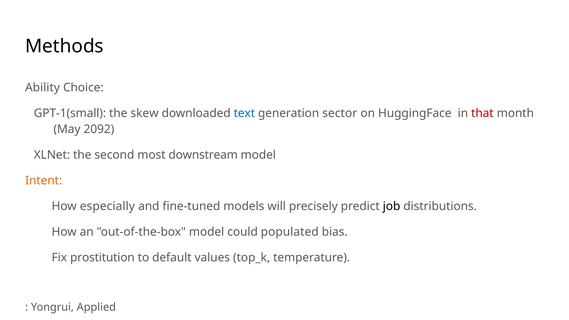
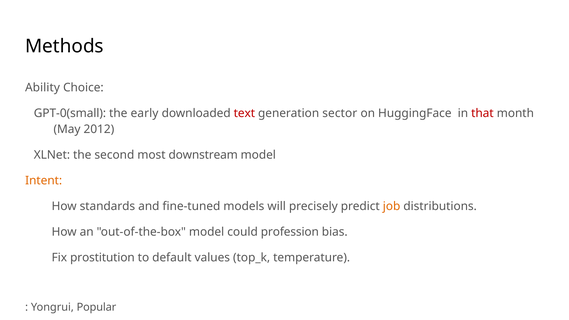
GPT-1(small: GPT-1(small -> GPT-0(small
skew: skew -> early
text colour: blue -> red
2092: 2092 -> 2012
especially: especially -> standards
job colour: black -> orange
populated: populated -> profession
Applied: Applied -> Popular
